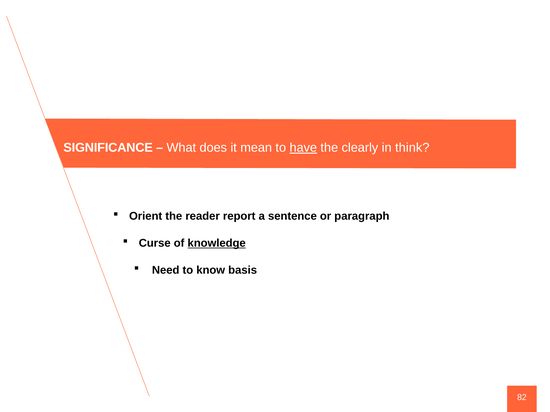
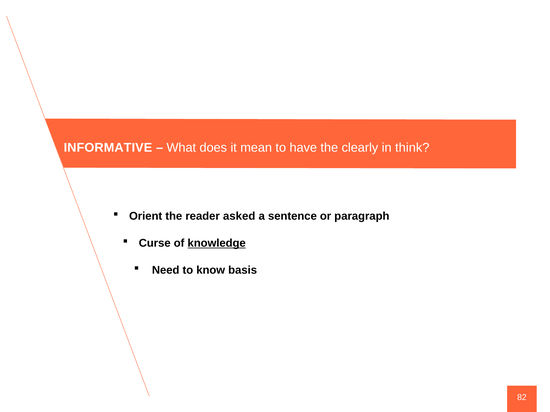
SIGNIFICANCE: SIGNIFICANCE -> INFORMATIVE
have underline: present -> none
report: report -> asked
